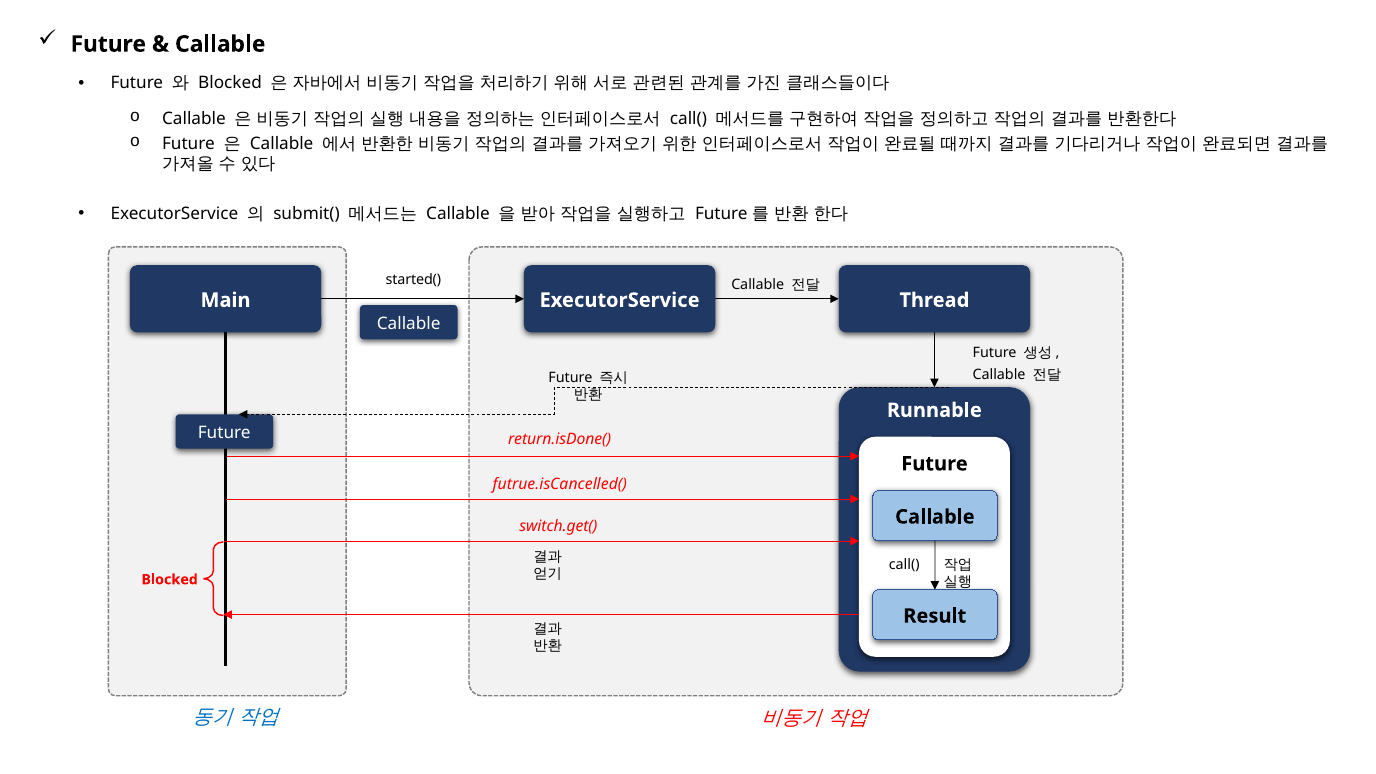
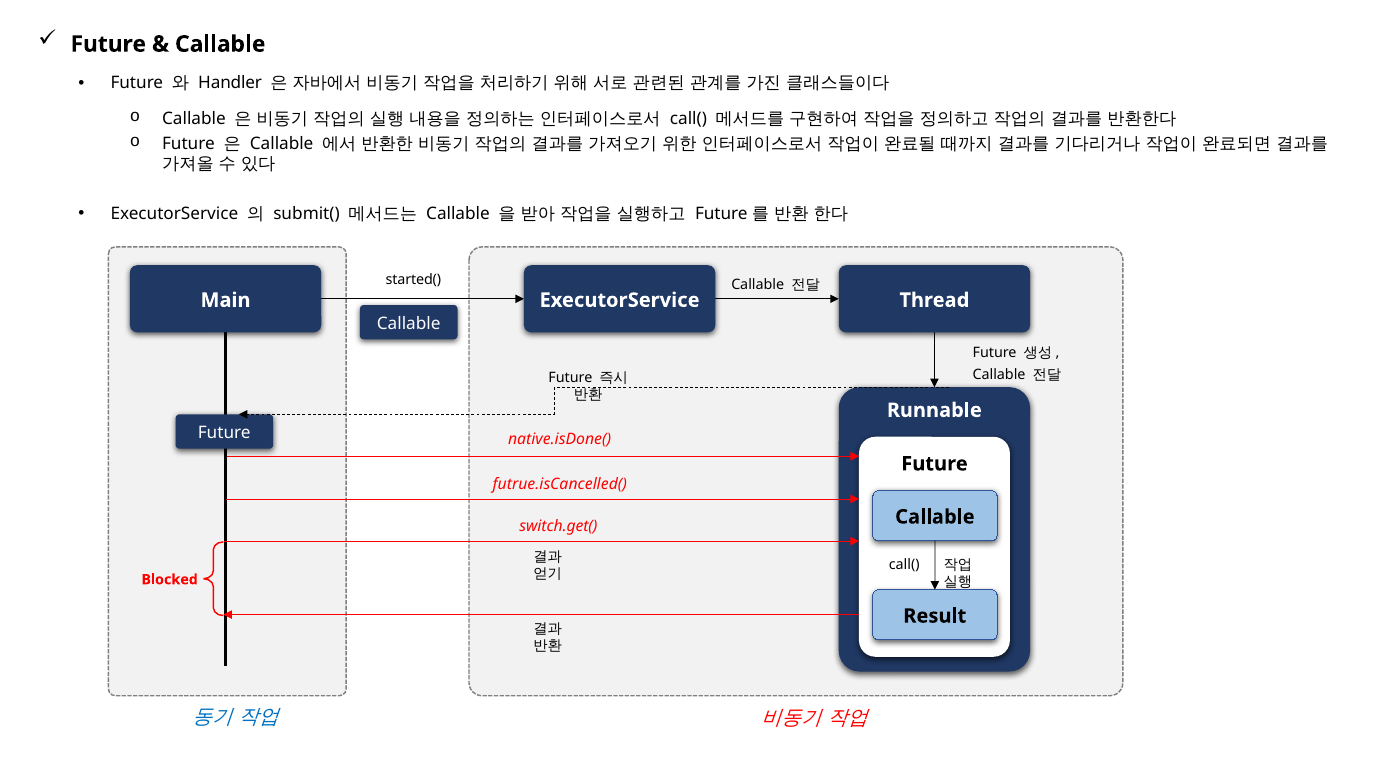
Blocked at (230, 83): Blocked -> Handler
return.isDone(: return.isDone( -> native.isDone(
